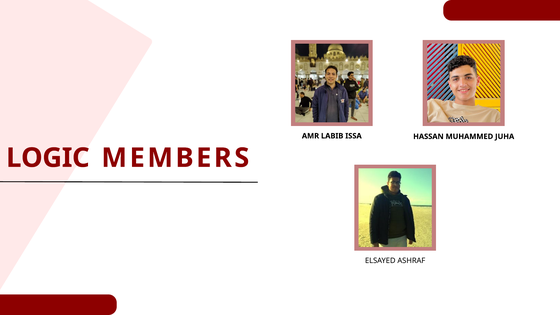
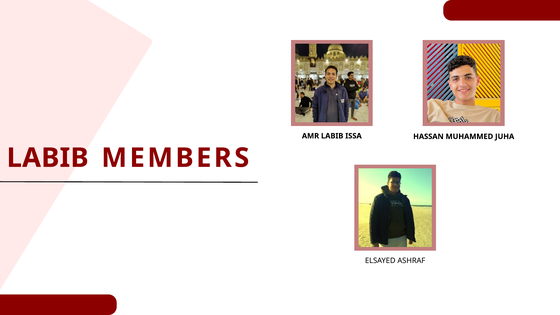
LOGIC at (48, 158): LOGIC -> LABIB
